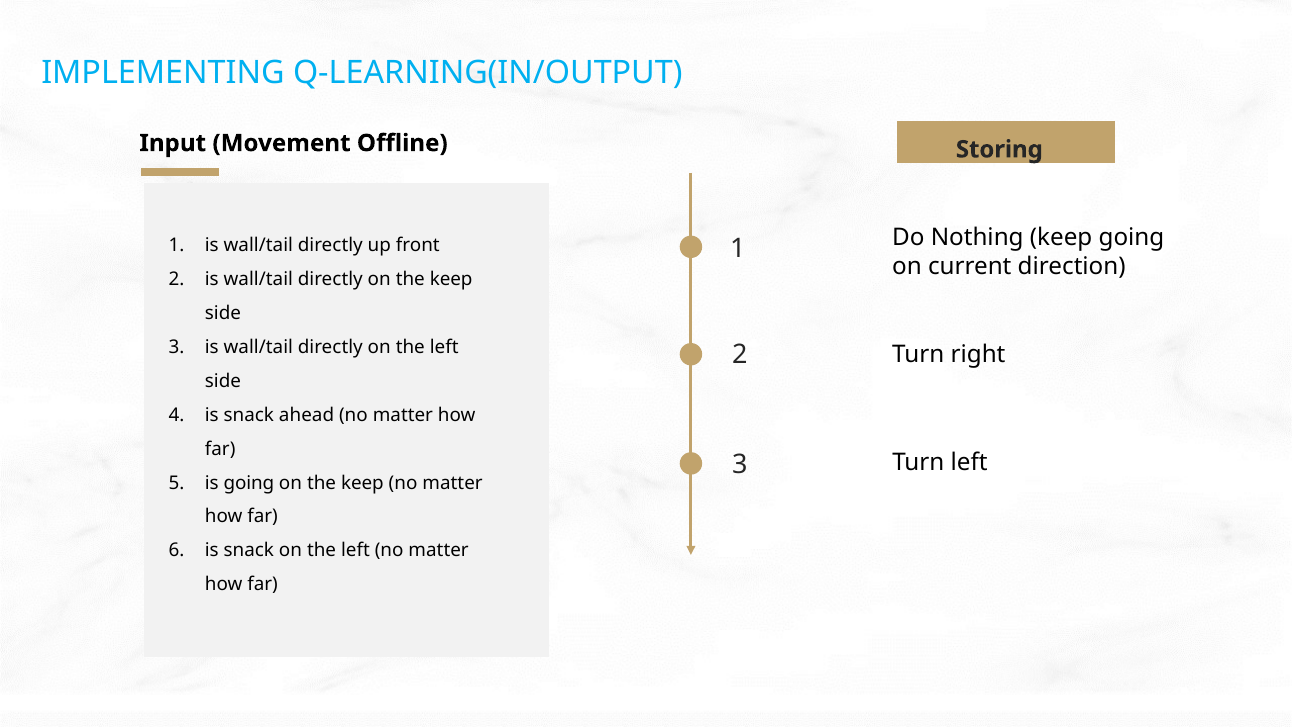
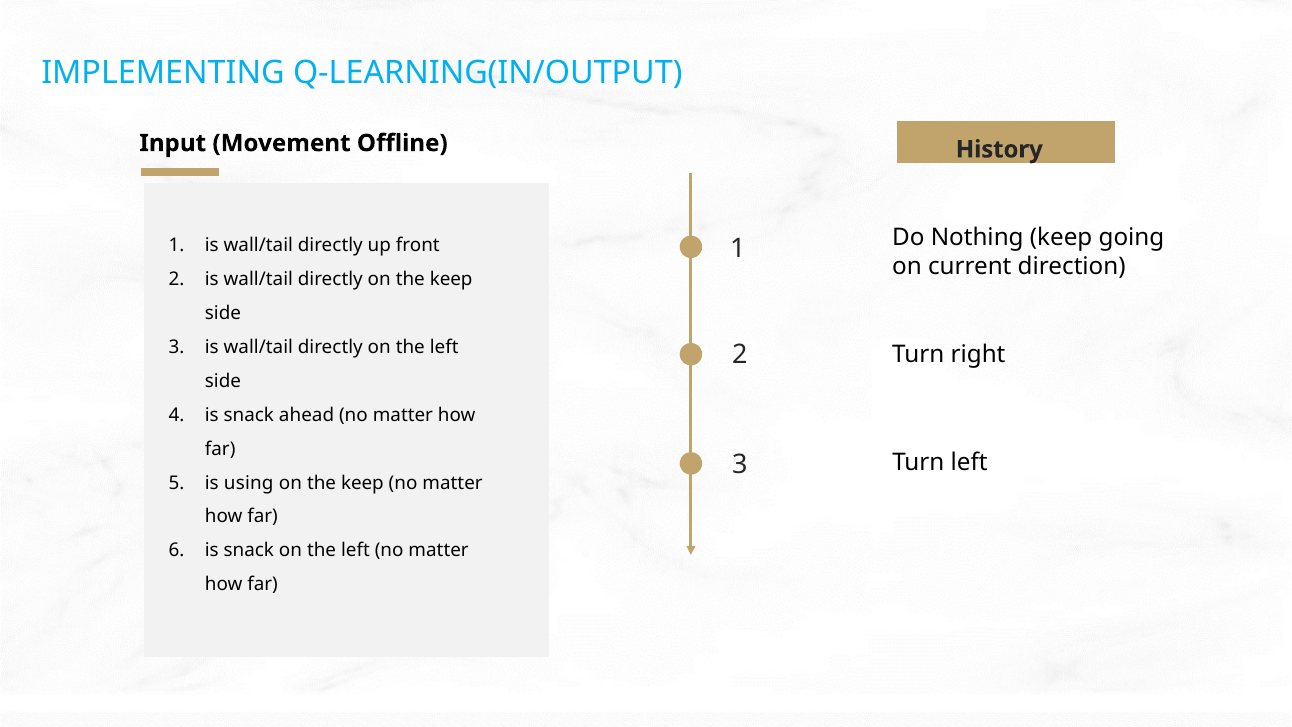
Storing: Storing -> History
is going: going -> using
